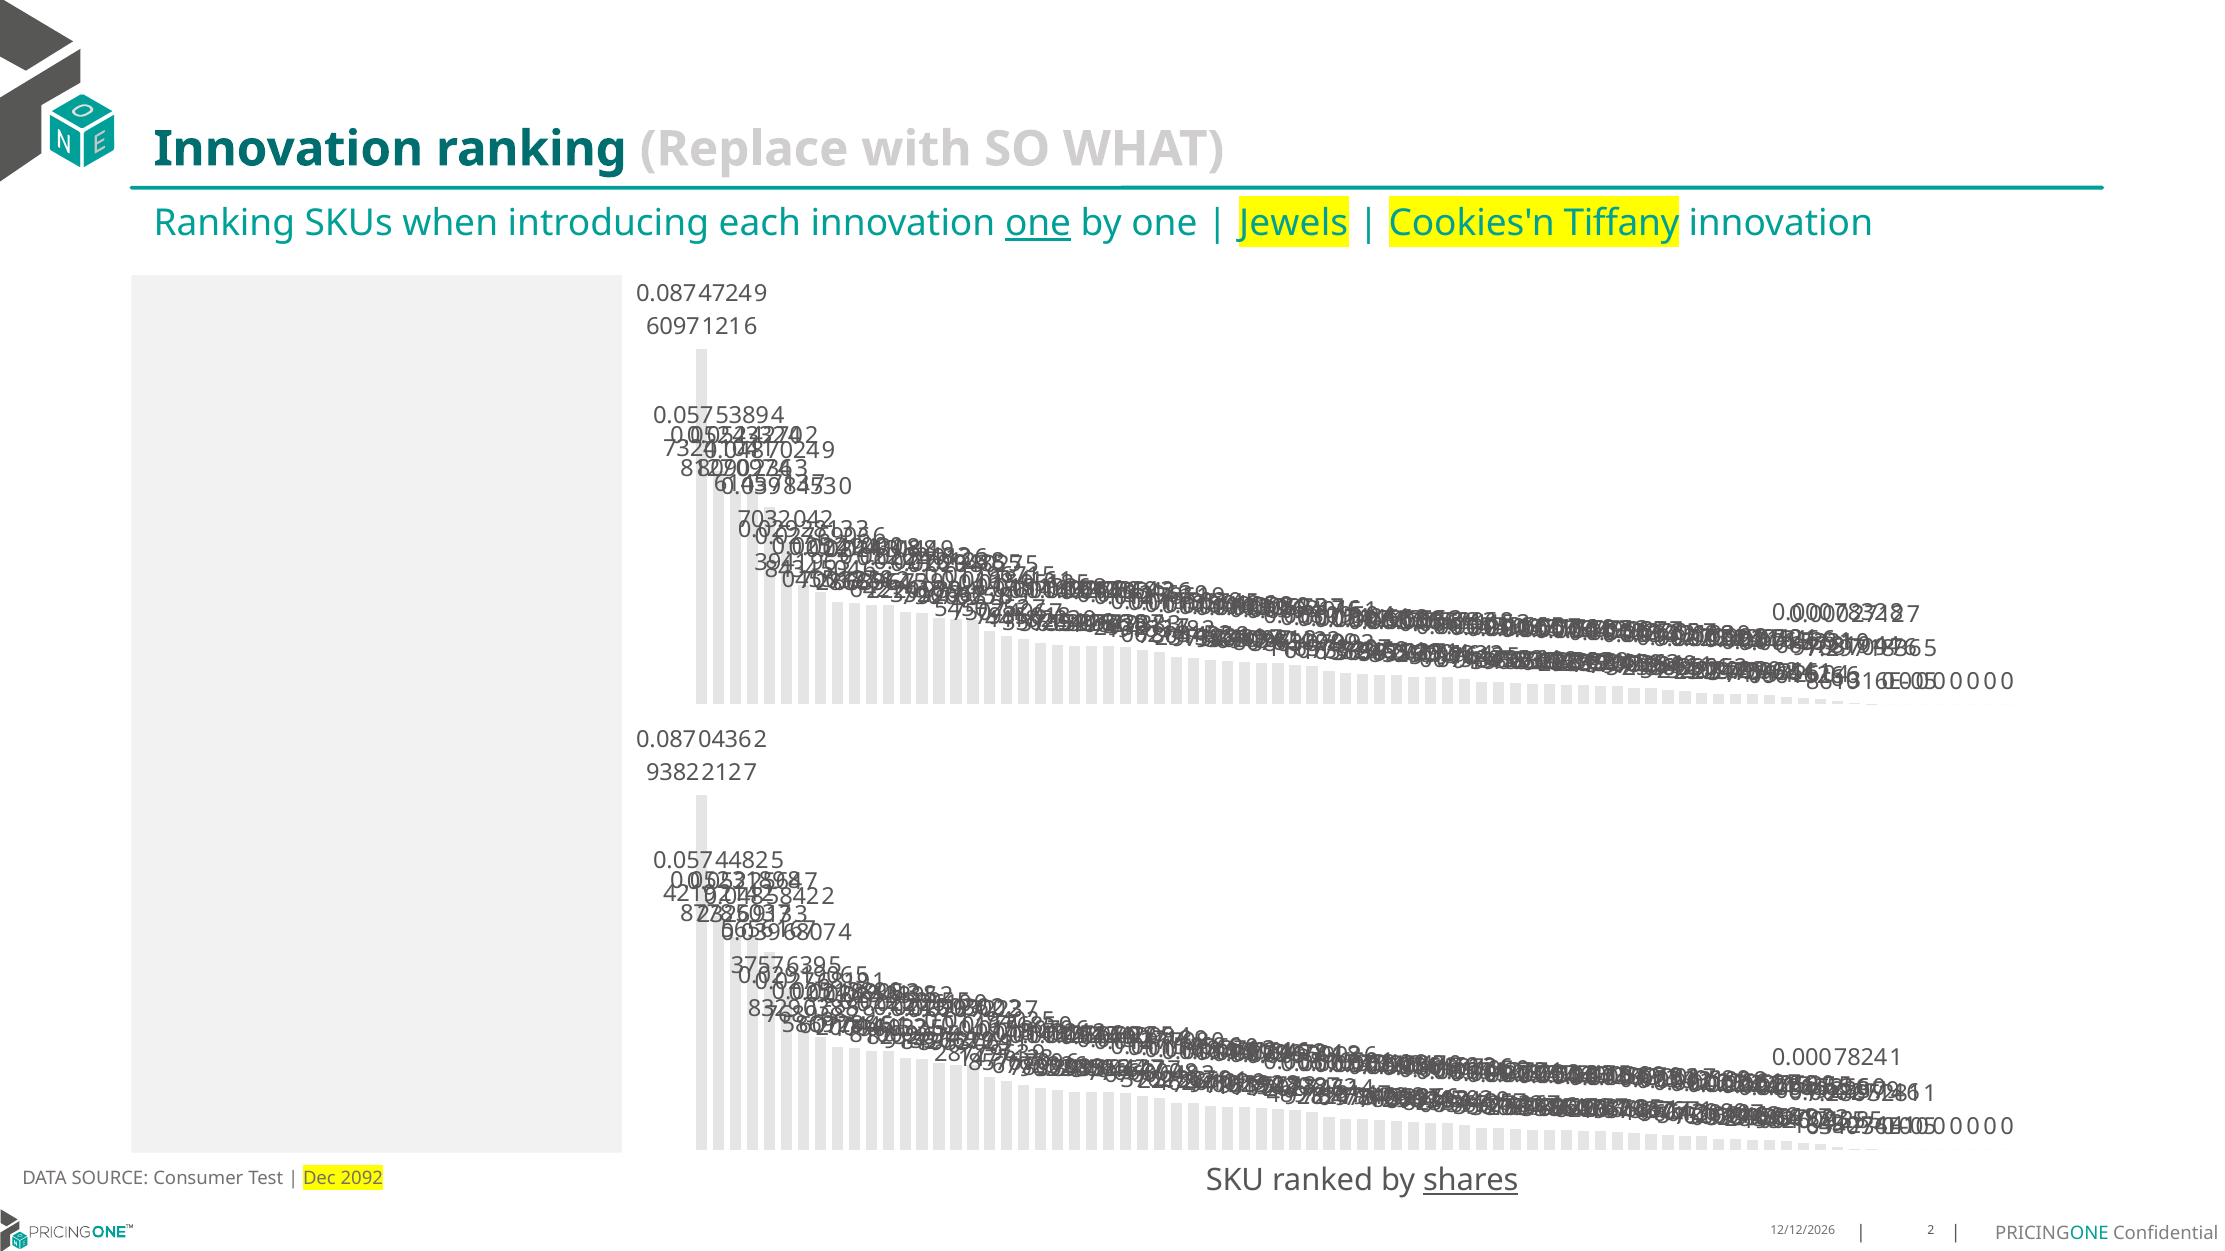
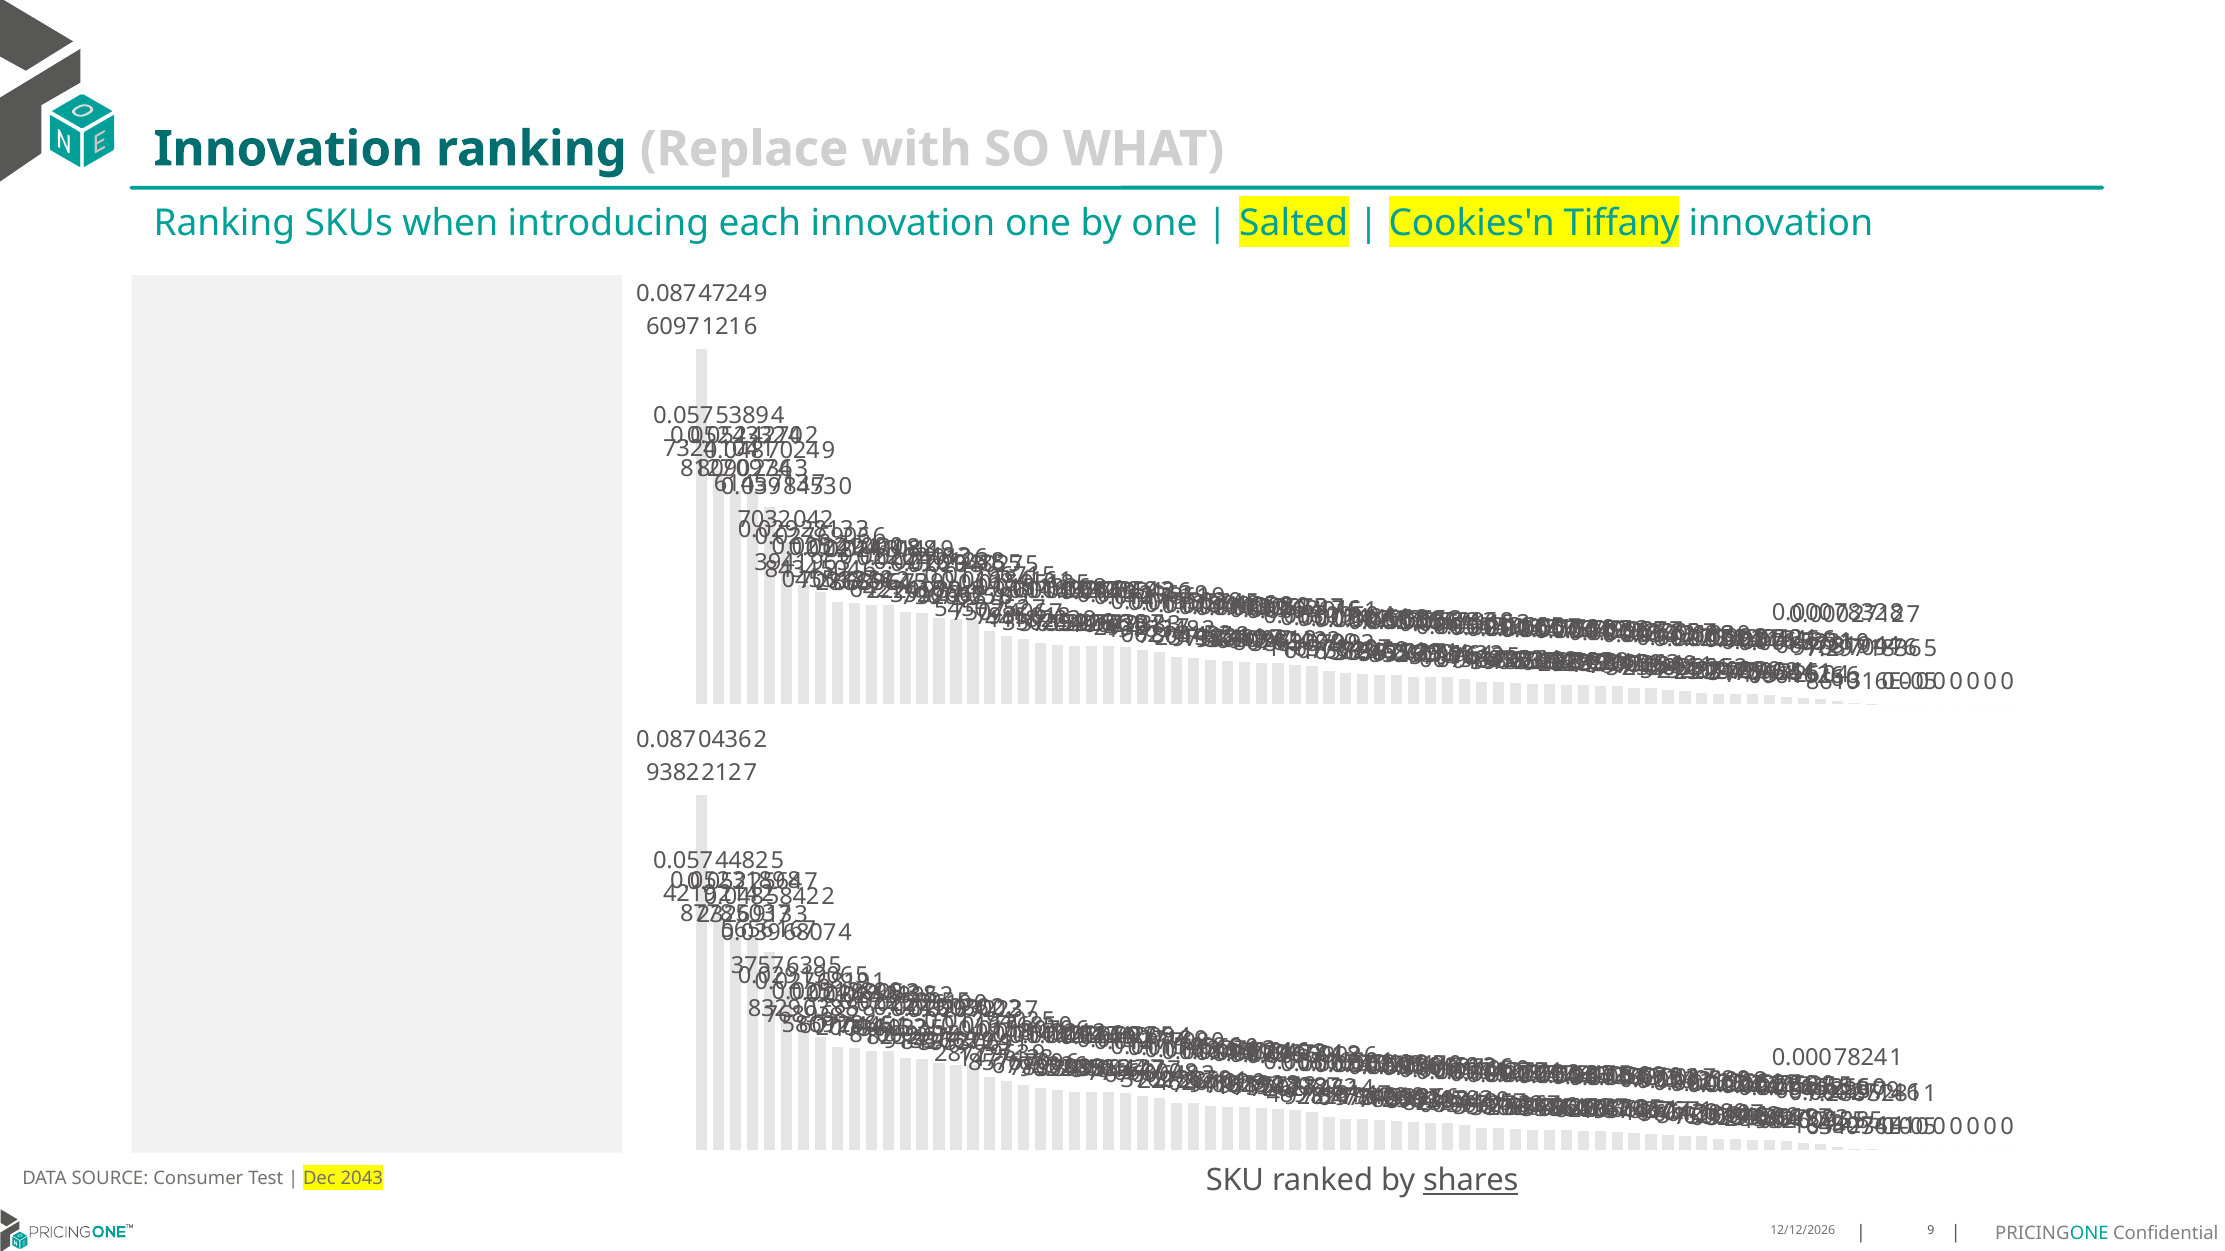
one at (1038, 224) underline: present -> none
Jewels: Jewels -> Salted
2092: 2092 -> 2043
2 at (1931, 1231): 2 -> 9
